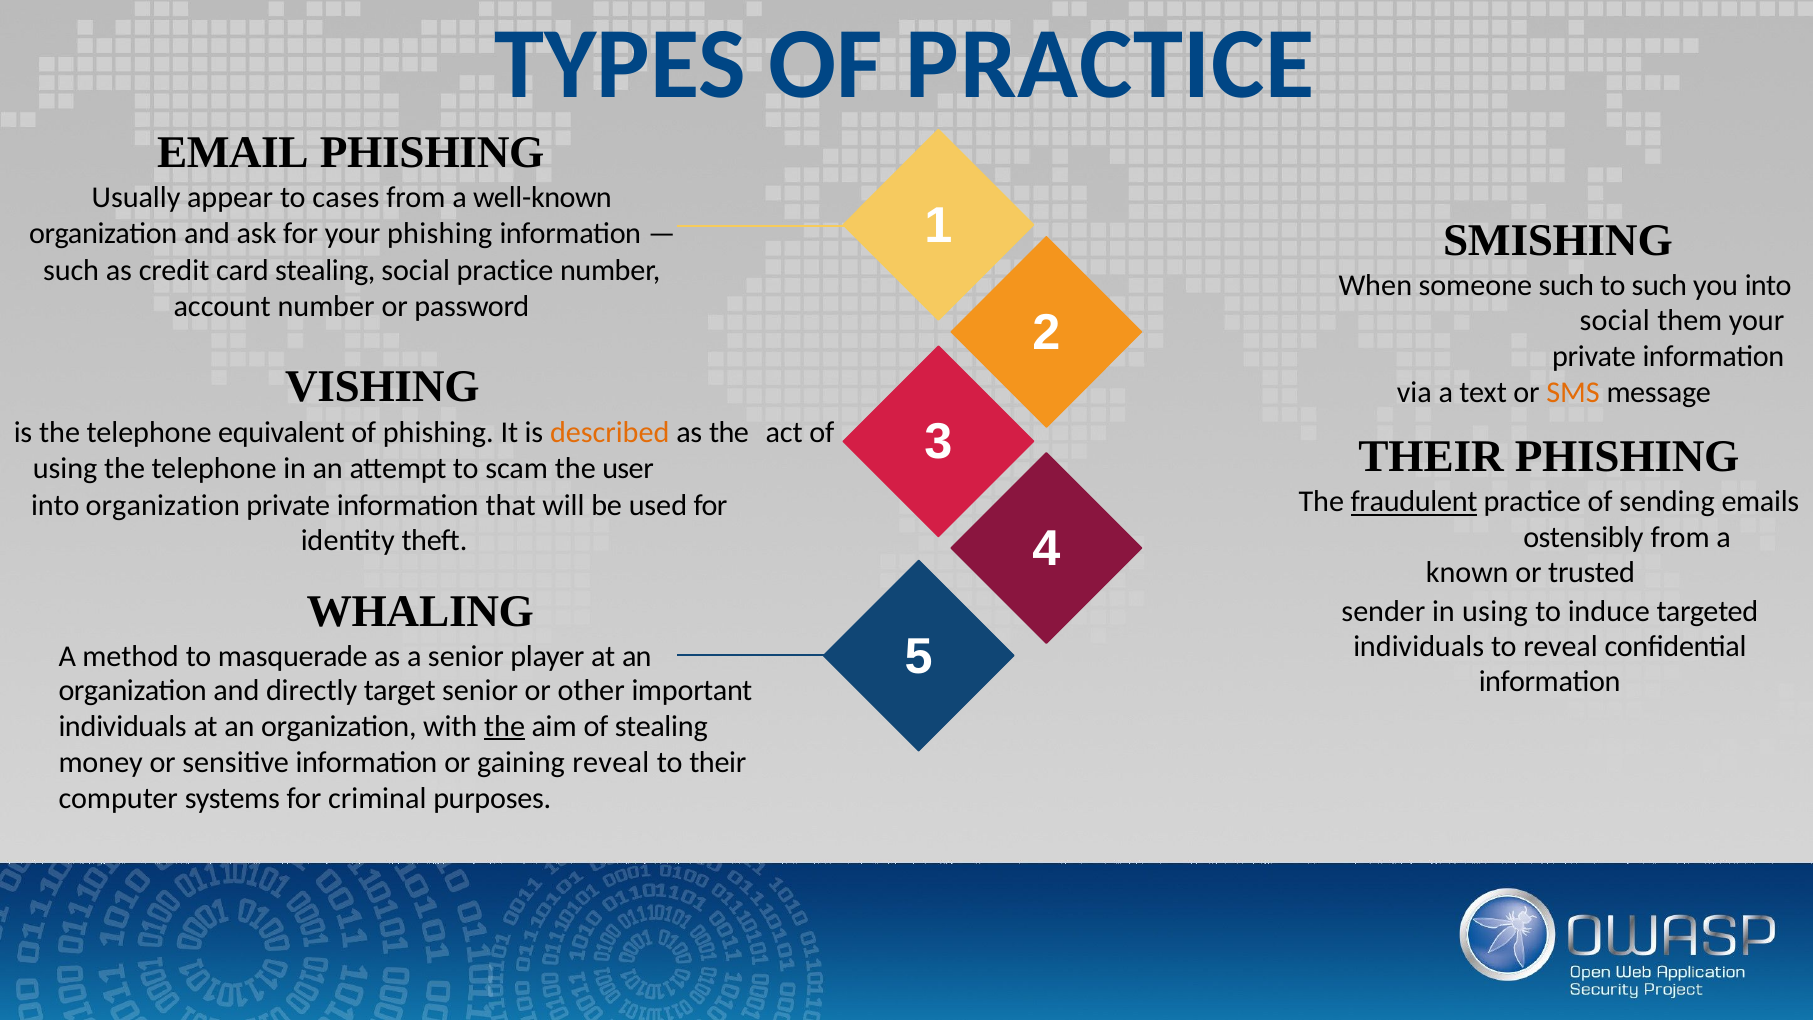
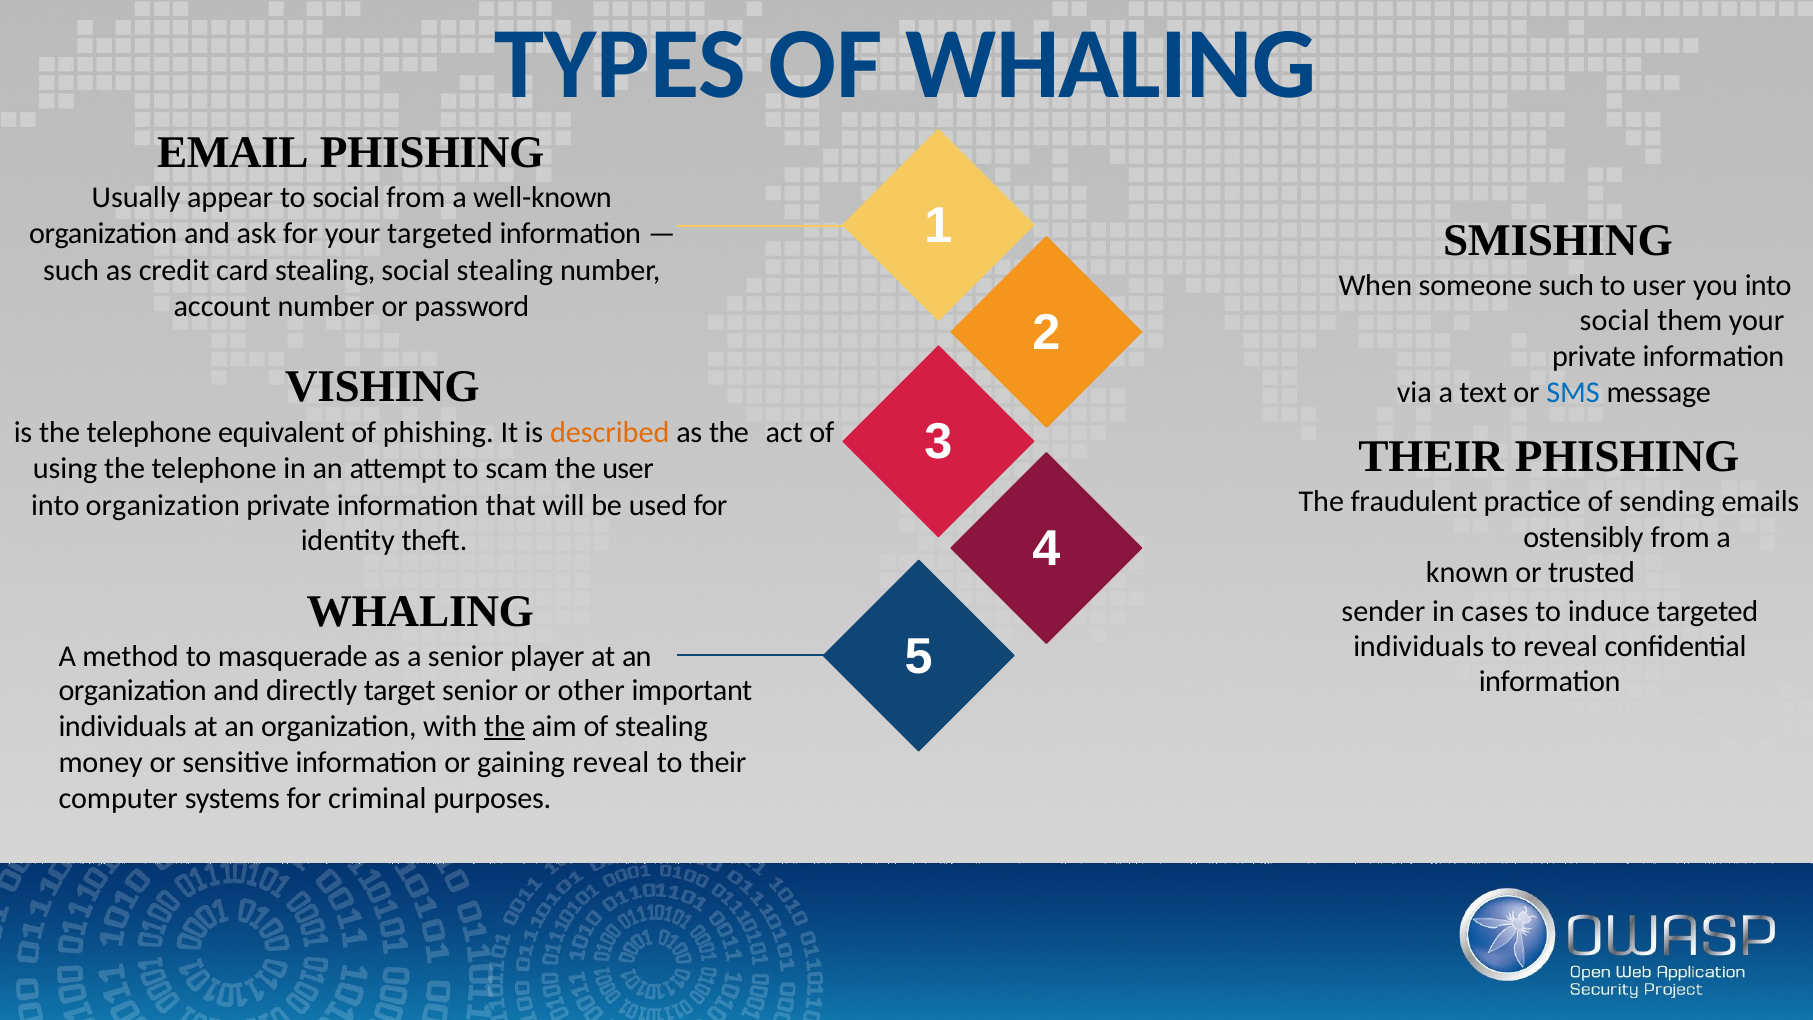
OF PRACTICE: PRACTICE -> WHALING
to cases: cases -> social
your phishing: phishing -> targeted
social practice: practice -> stealing
to such: such -> user
SMS colour: orange -> blue
fraudulent underline: present -> none
in using: using -> cases
